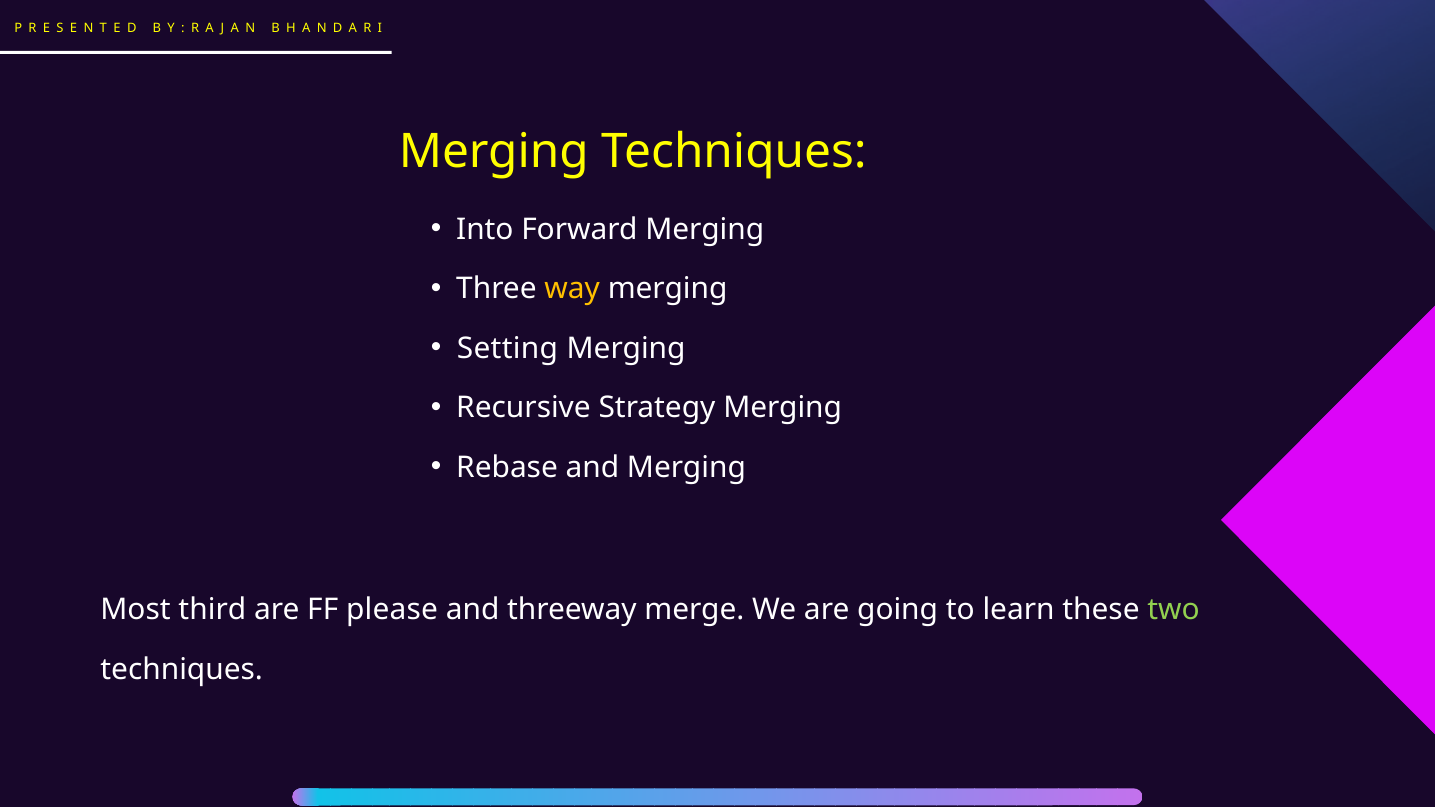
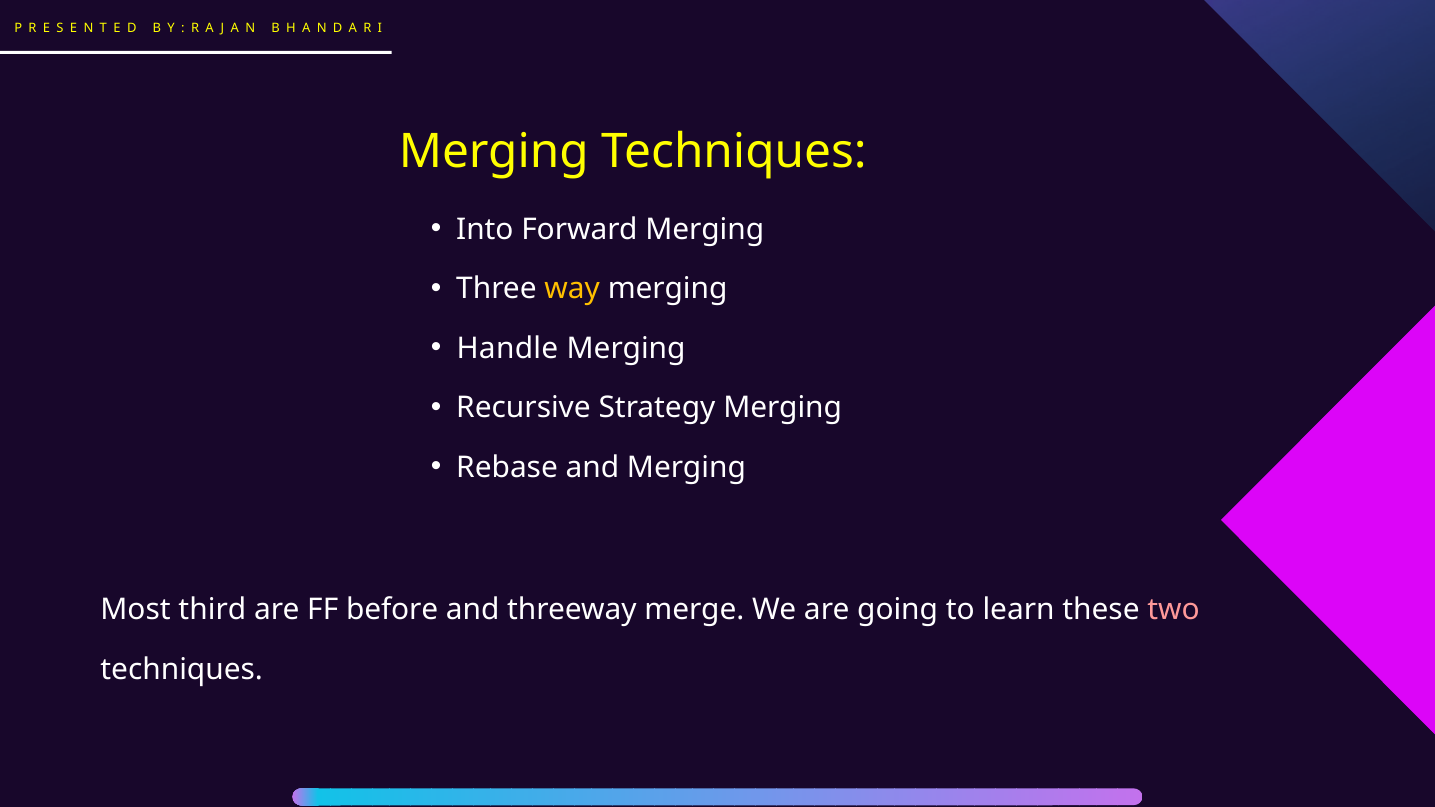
Setting: Setting -> Handle
please: please -> before
two colour: light green -> pink
